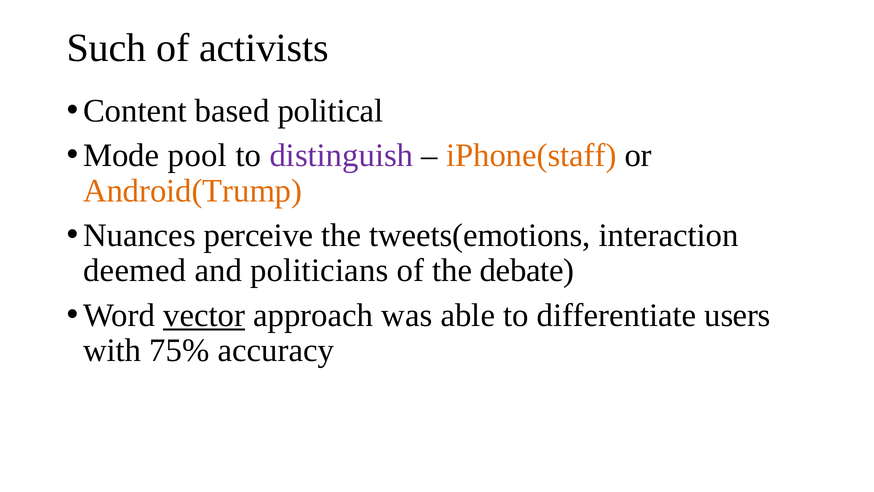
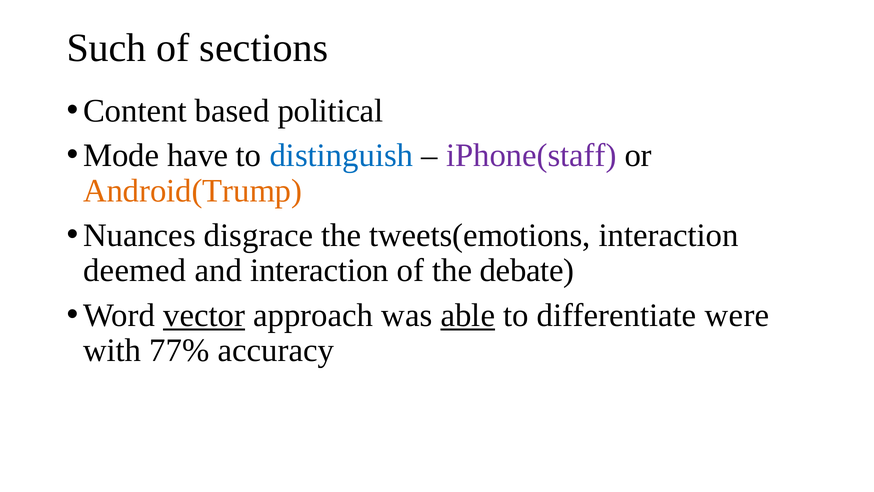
activists: activists -> sections
pool: pool -> have
distinguish colour: purple -> blue
iPhone(staff colour: orange -> purple
perceive: perceive -> disgrace
and politicians: politicians -> interaction
able underline: none -> present
users: users -> were
75%: 75% -> 77%
